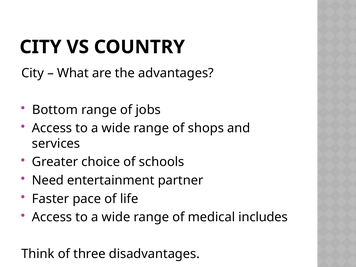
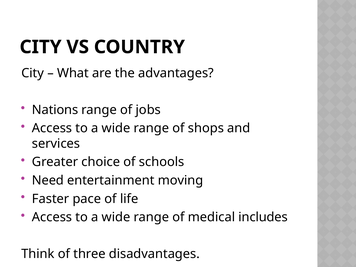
Bottom: Bottom -> Nations
partner: partner -> moving
